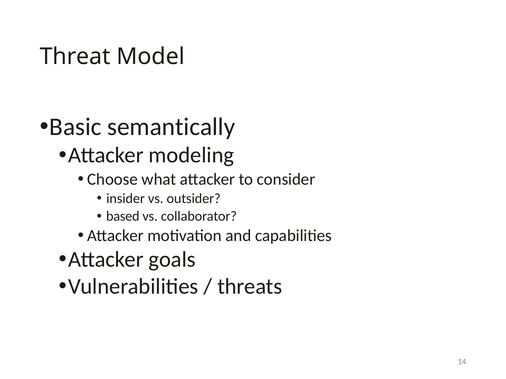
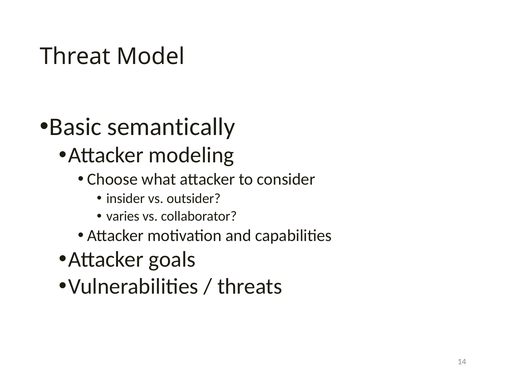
based: based -> varies
